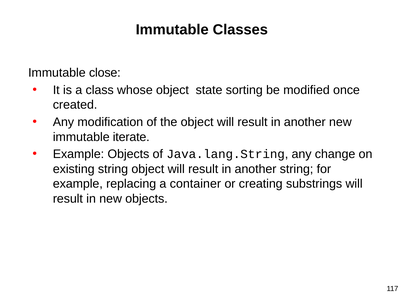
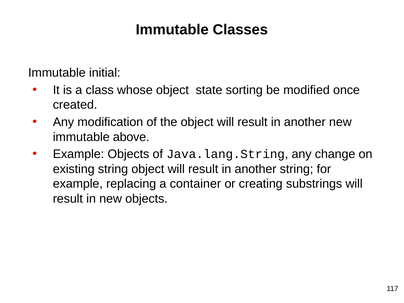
close: close -> initial
iterate: iterate -> above
